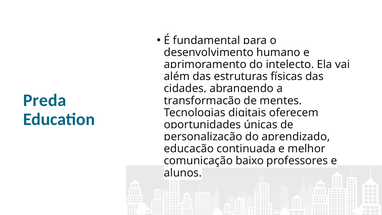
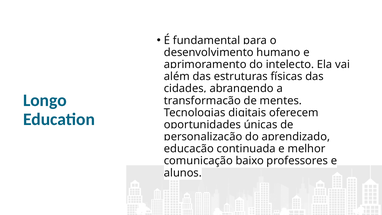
Preda: Preda -> Longo
